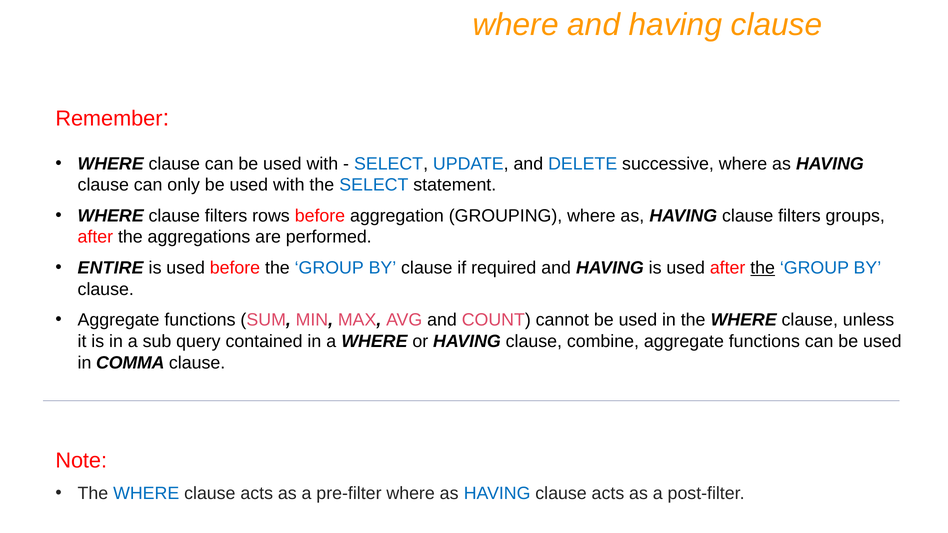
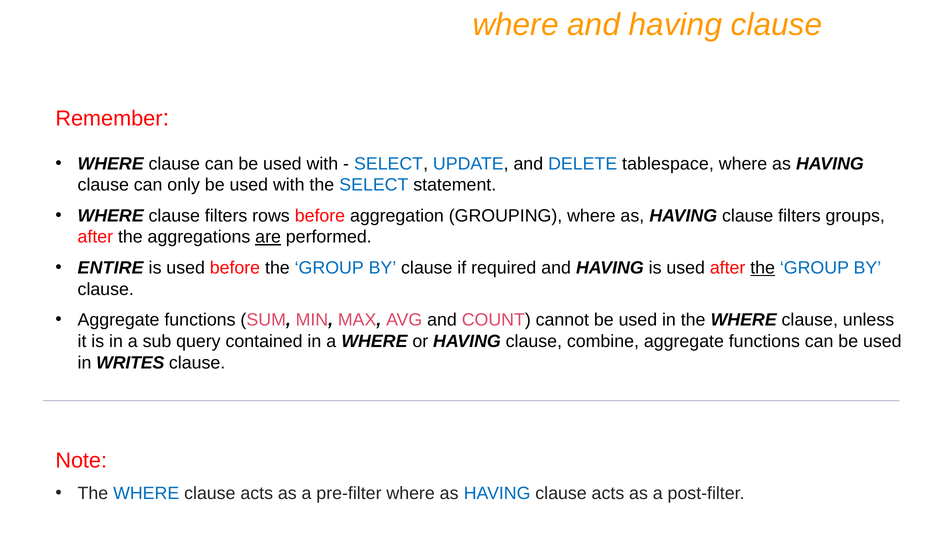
successive: successive -> tablespace
are underline: none -> present
COMMA: COMMA -> WRITES
